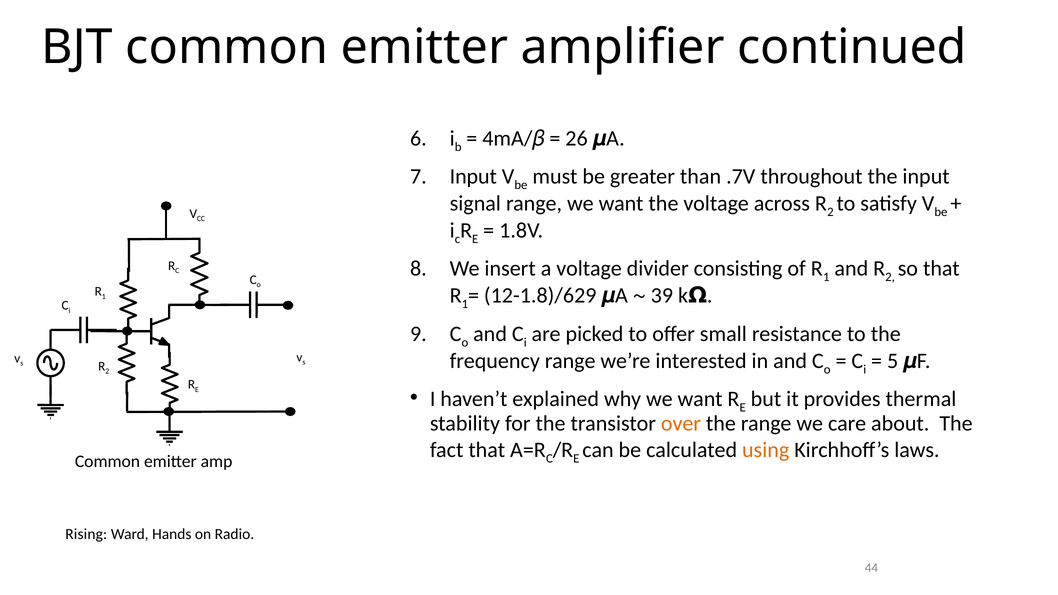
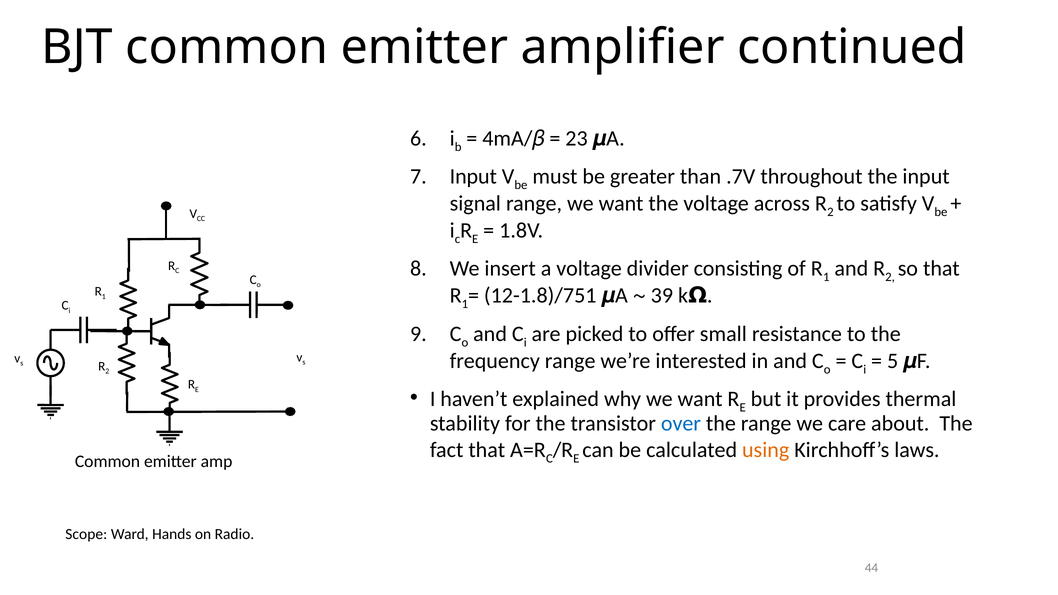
26: 26 -> 23
12-1.8)/629: 12-1.8)/629 -> 12-1.8)/751
over colour: orange -> blue
Rising: Rising -> Scope
